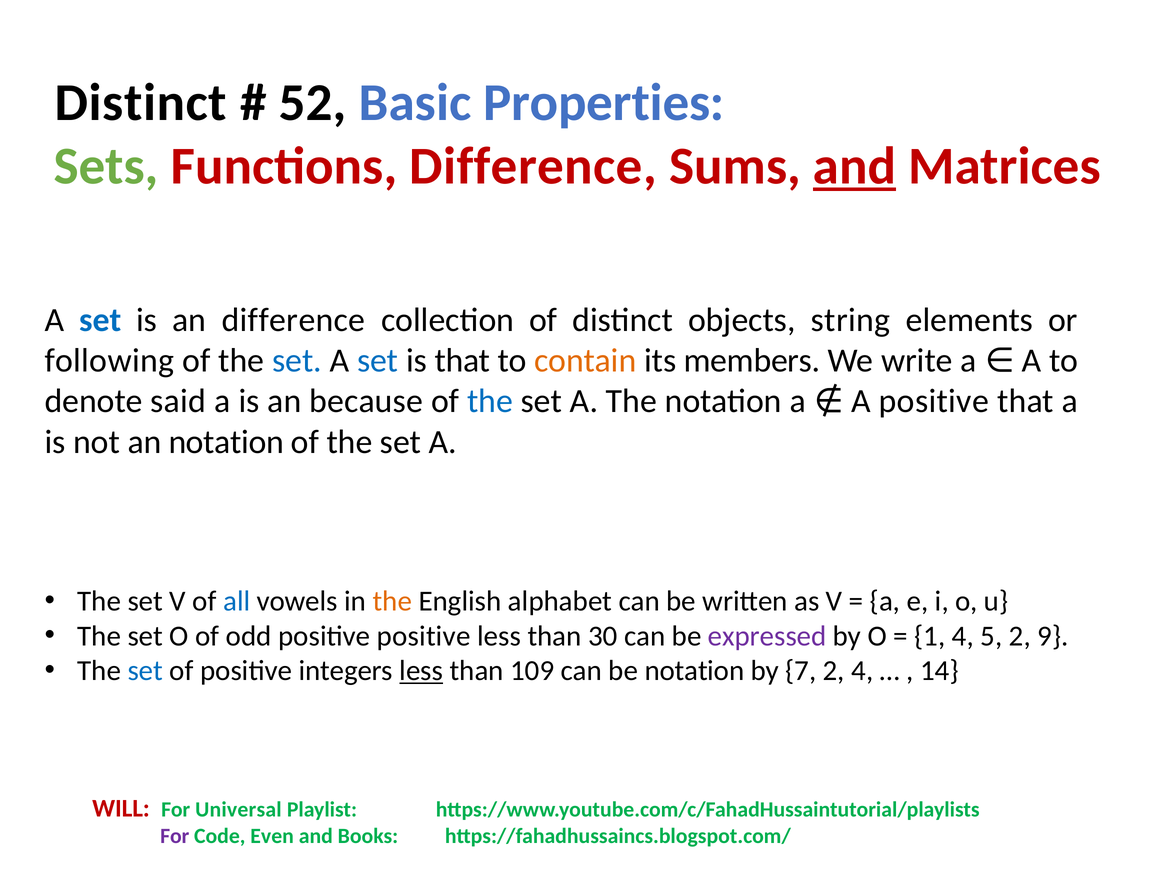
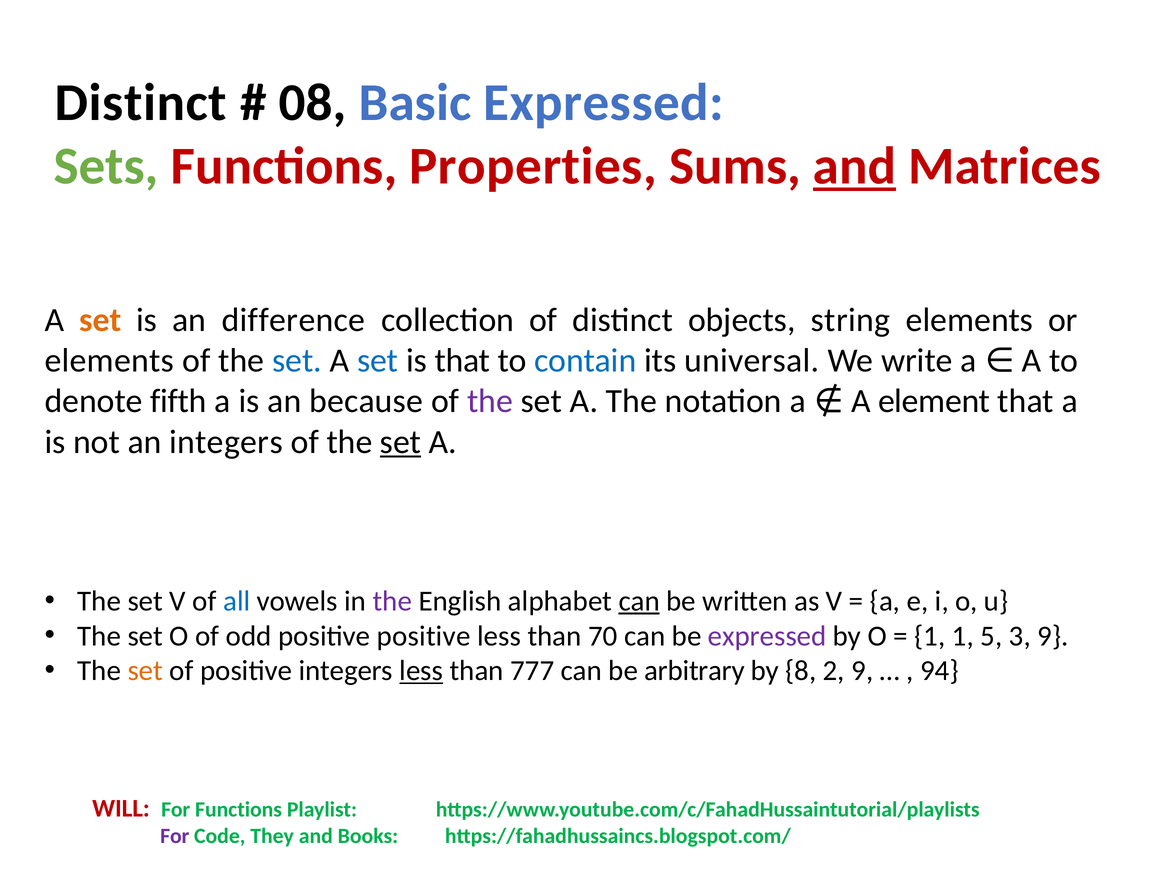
52: 52 -> 08
Basic Properties: Properties -> Expressed
Functions Difference: Difference -> Properties
set at (100, 320) colour: blue -> orange
following at (109, 361): following -> elements
contain colour: orange -> blue
members: members -> universal
said: said -> fifth
the at (490, 401) colour: blue -> purple
A positive: positive -> element
an notation: notation -> integers
set at (401, 442) underline: none -> present
the at (392, 601) colour: orange -> purple
can at (639, 601) underline: none -> present
30: 30 -> 70
1 4: 4 -> 1
5 2: 2 -> 3
set at (145, 671) colour: blue -> orange
109: 109 -> 777
be notation: notation -> arbitrary
7: 7 -> 8
2 4: 4 -> 9
14: 14 -> 94
For Universal: Universal -> Functions
Even: Even -> They
